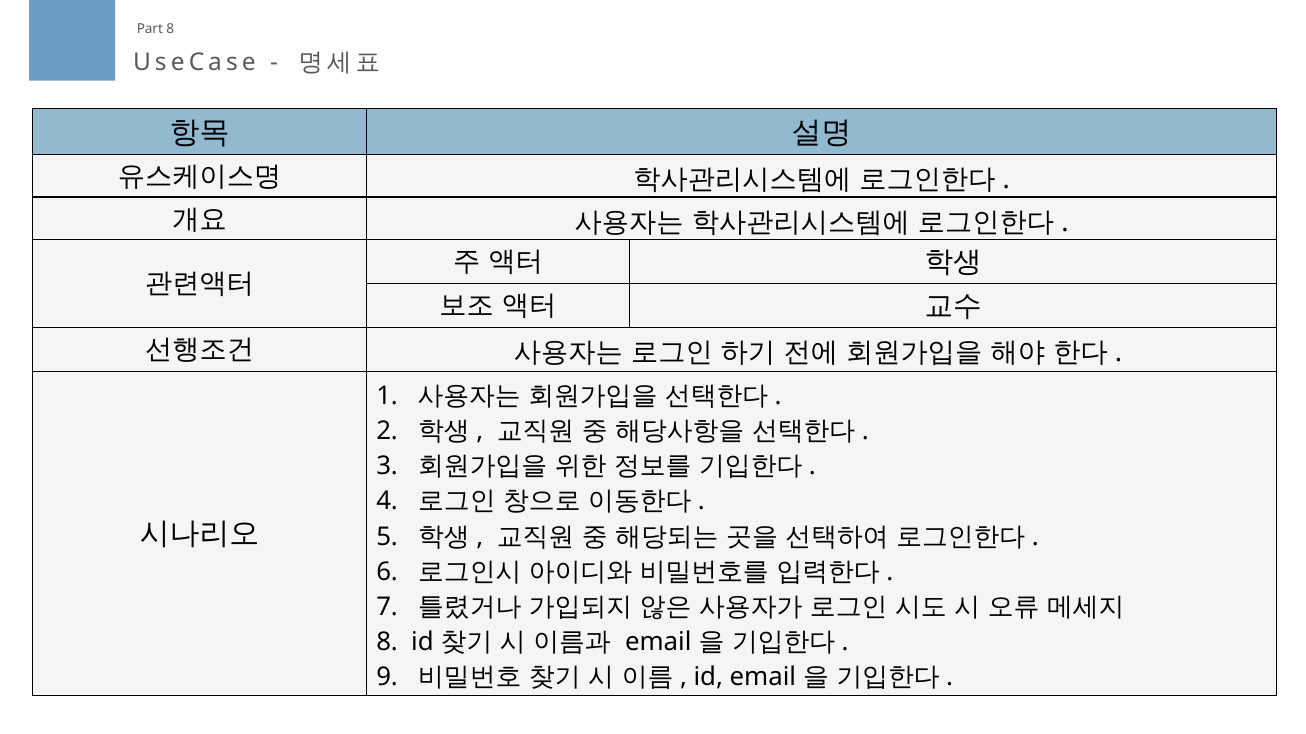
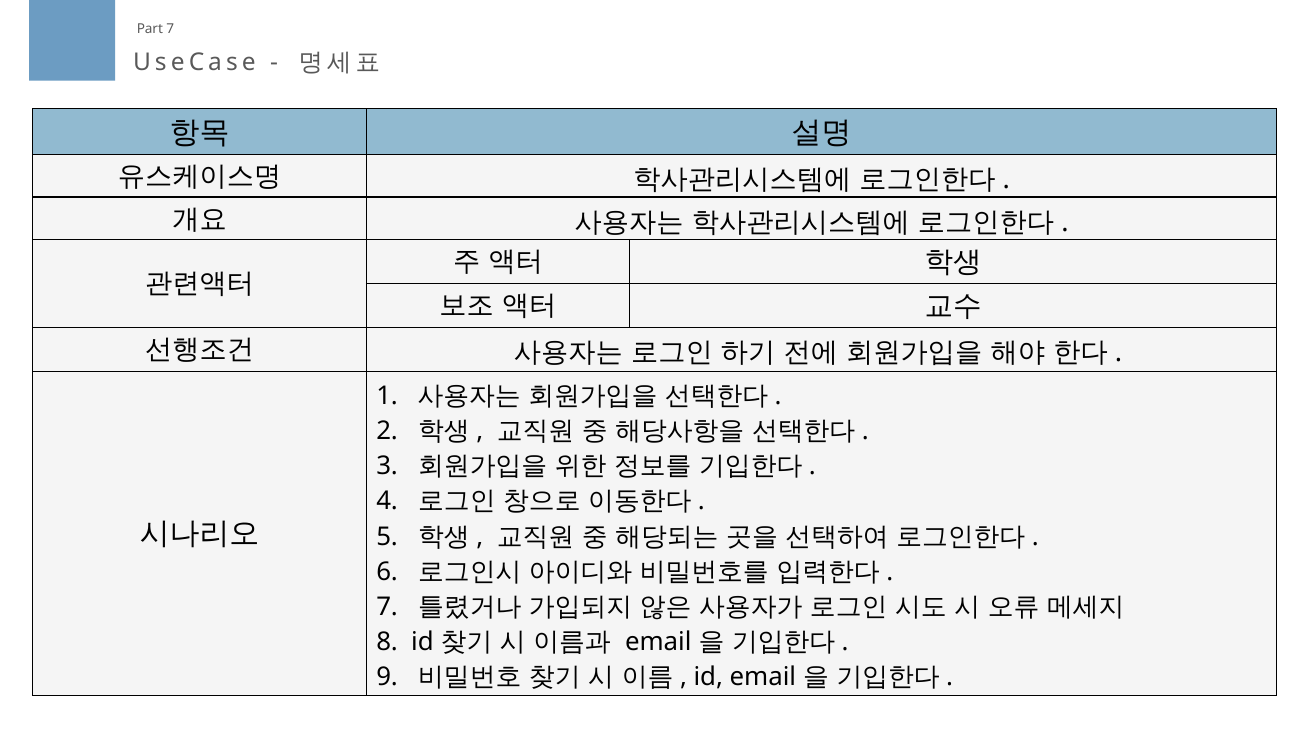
Part 8: 8 -> 7
